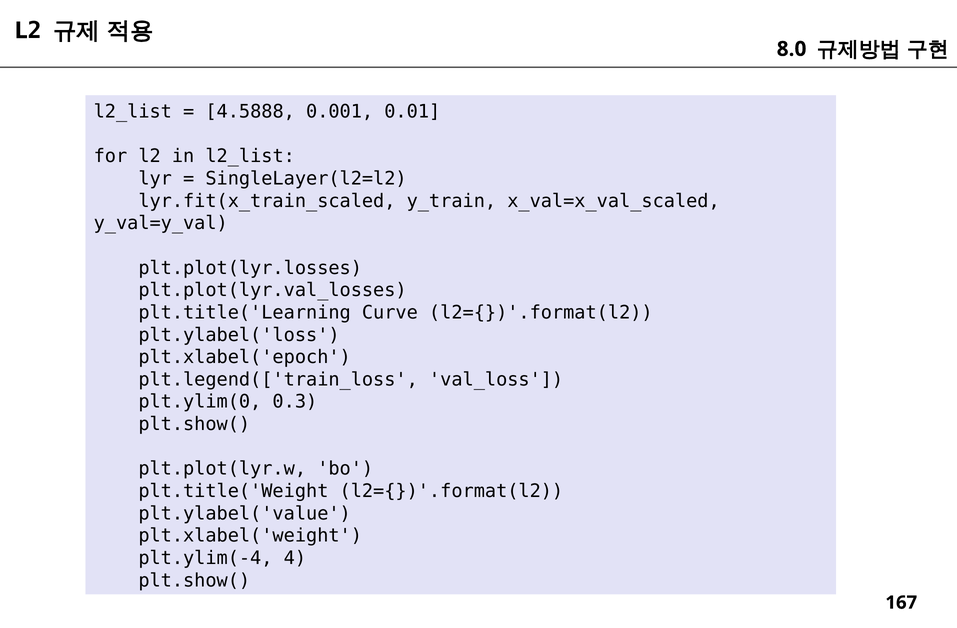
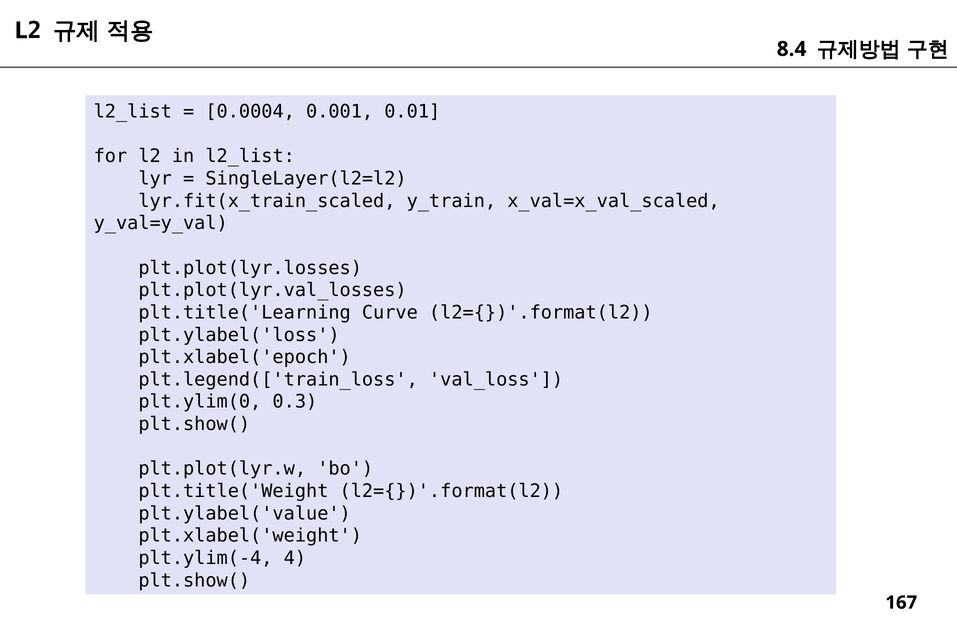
8.0: 8.0 -> 8.4
4.5888: 4.5888 -> 0.0004
